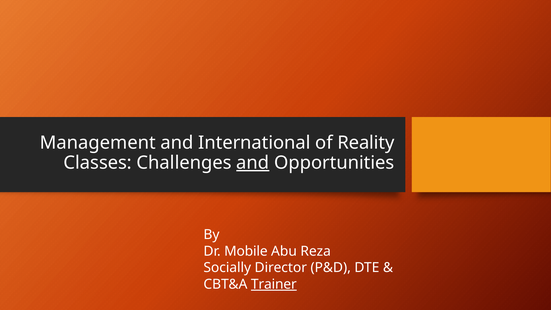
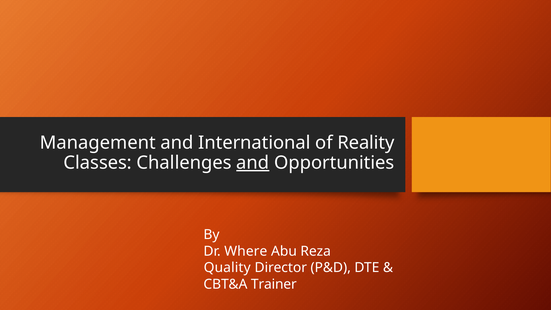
Mobile: Mobile -> Where
Socially: Socially -> Quality
Trainer underline: present -> none
